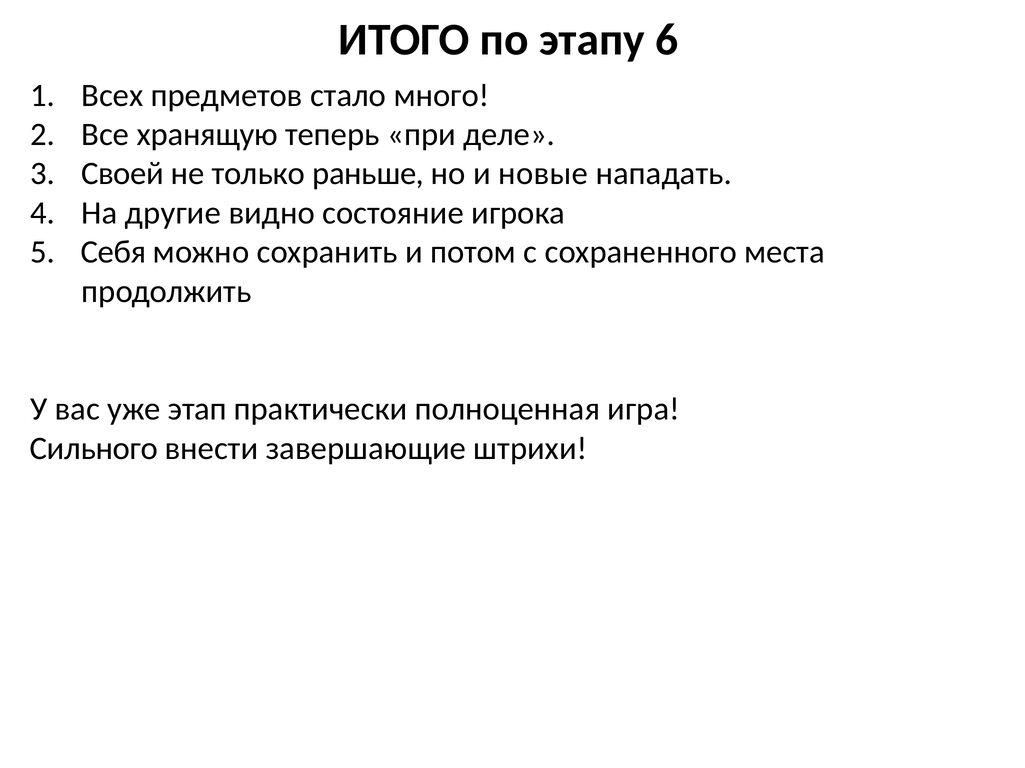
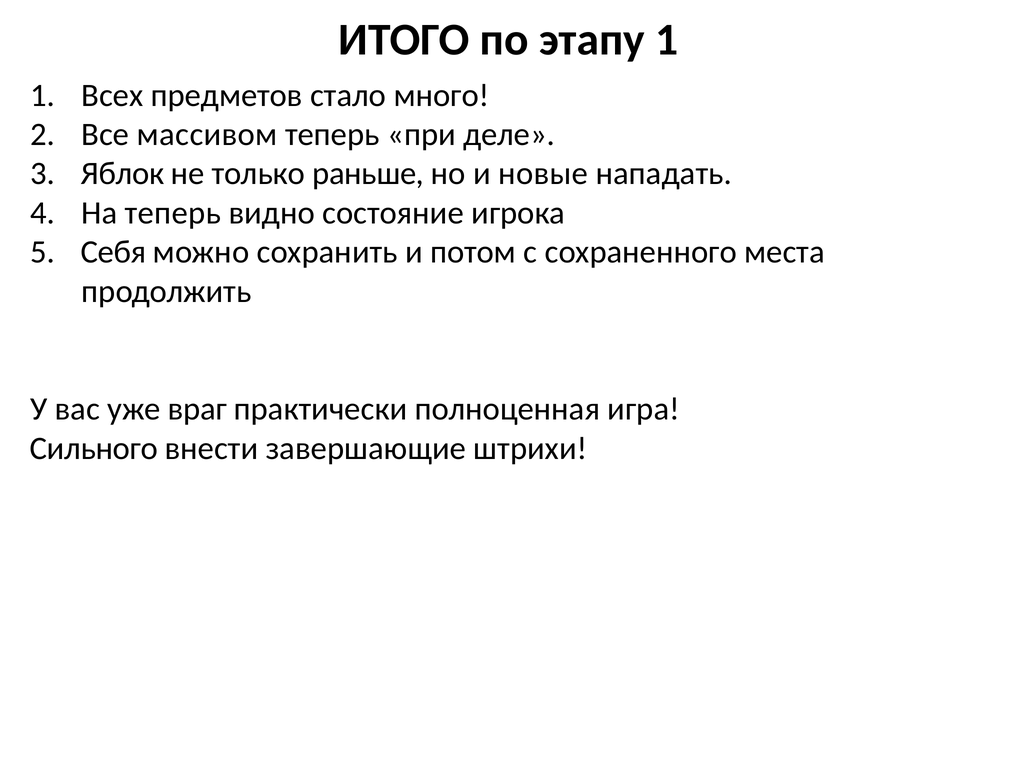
этапу 6: 6 -> 1
хранящую: хранящую -> массивом
Своей: Своей -> Яблок
На другие: другие -> теперь
этап: этап -> враг
